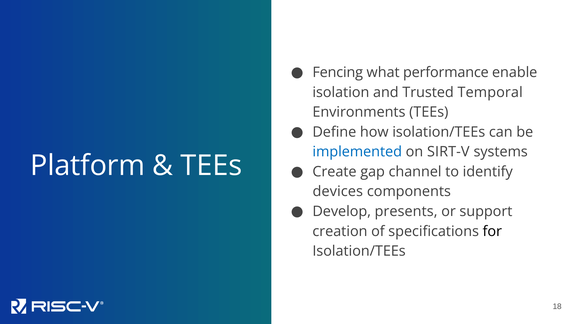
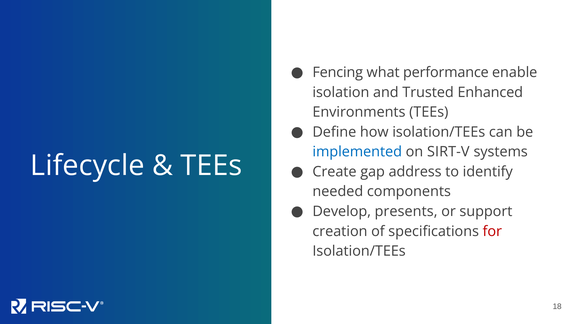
Temporal: Temporal -> Enhanced
Platform: Platform -> Lifecycle
channel: channel -> address
devices: devices -> needed
for colour: black -> red
